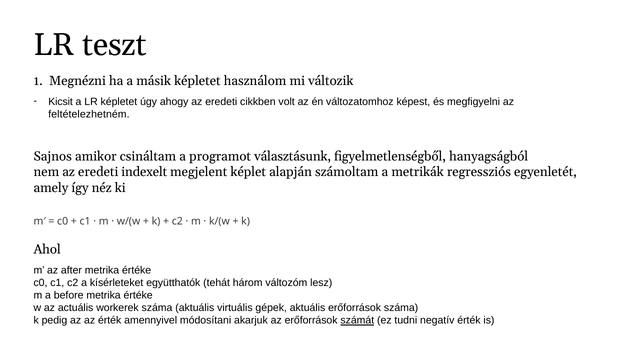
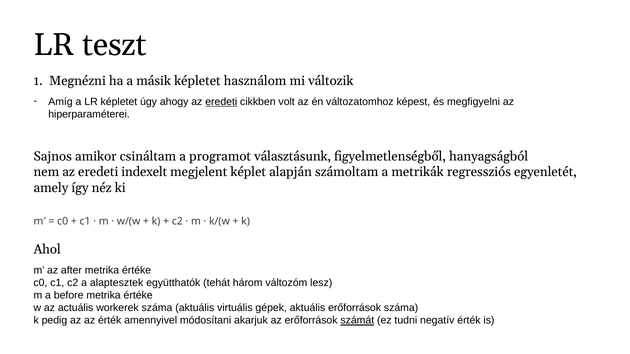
Kicsit: Kicsit -> Amíg
eredeti at (221, 102) underline: none -> present
feltételezhetném: feltételezhetném -> hiperparaméterei
kísérleteket: kísérleteket -> alaptesztek
